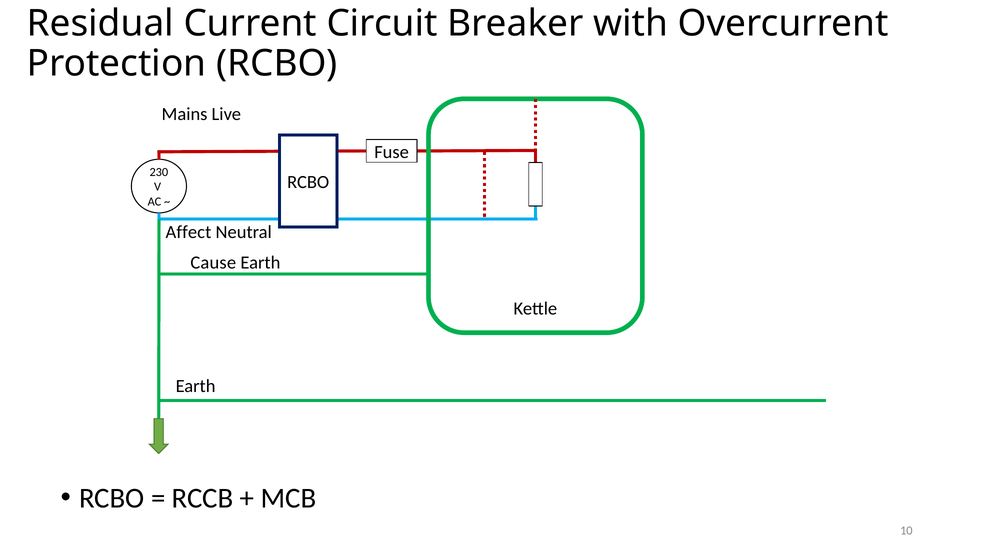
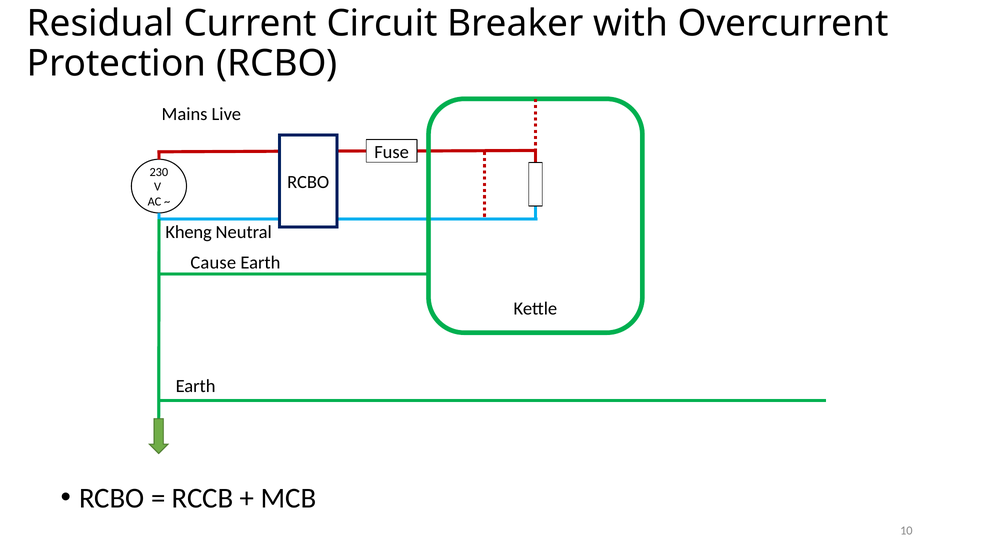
Affect: Affect -> Kheng
